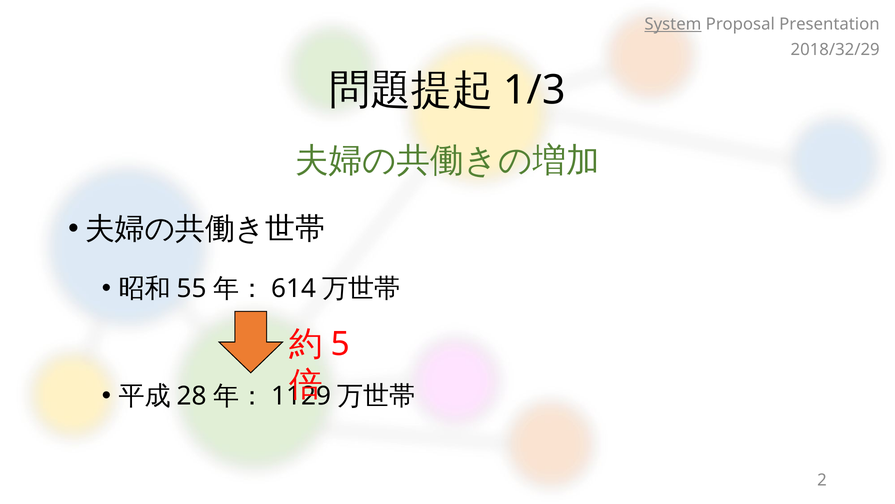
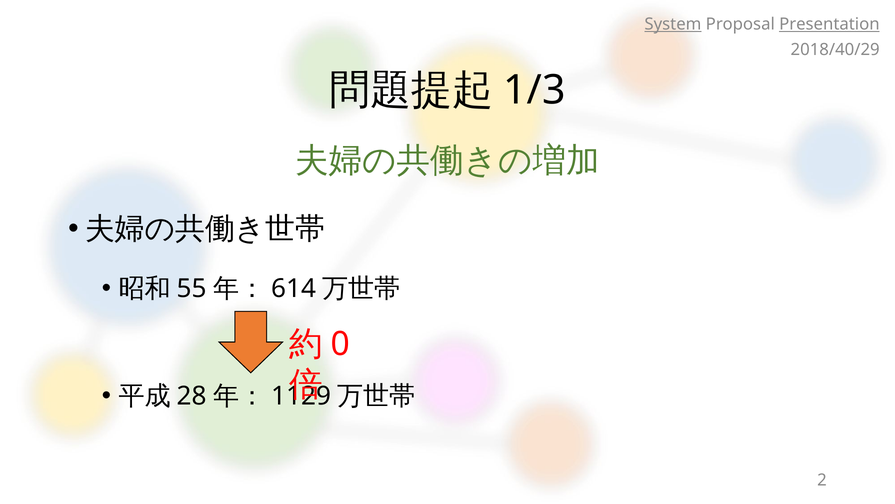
Presentation underline: none -> present
2018/32/29: 2018/32/29 -> 2018/40/29
5: 5 -> 0
